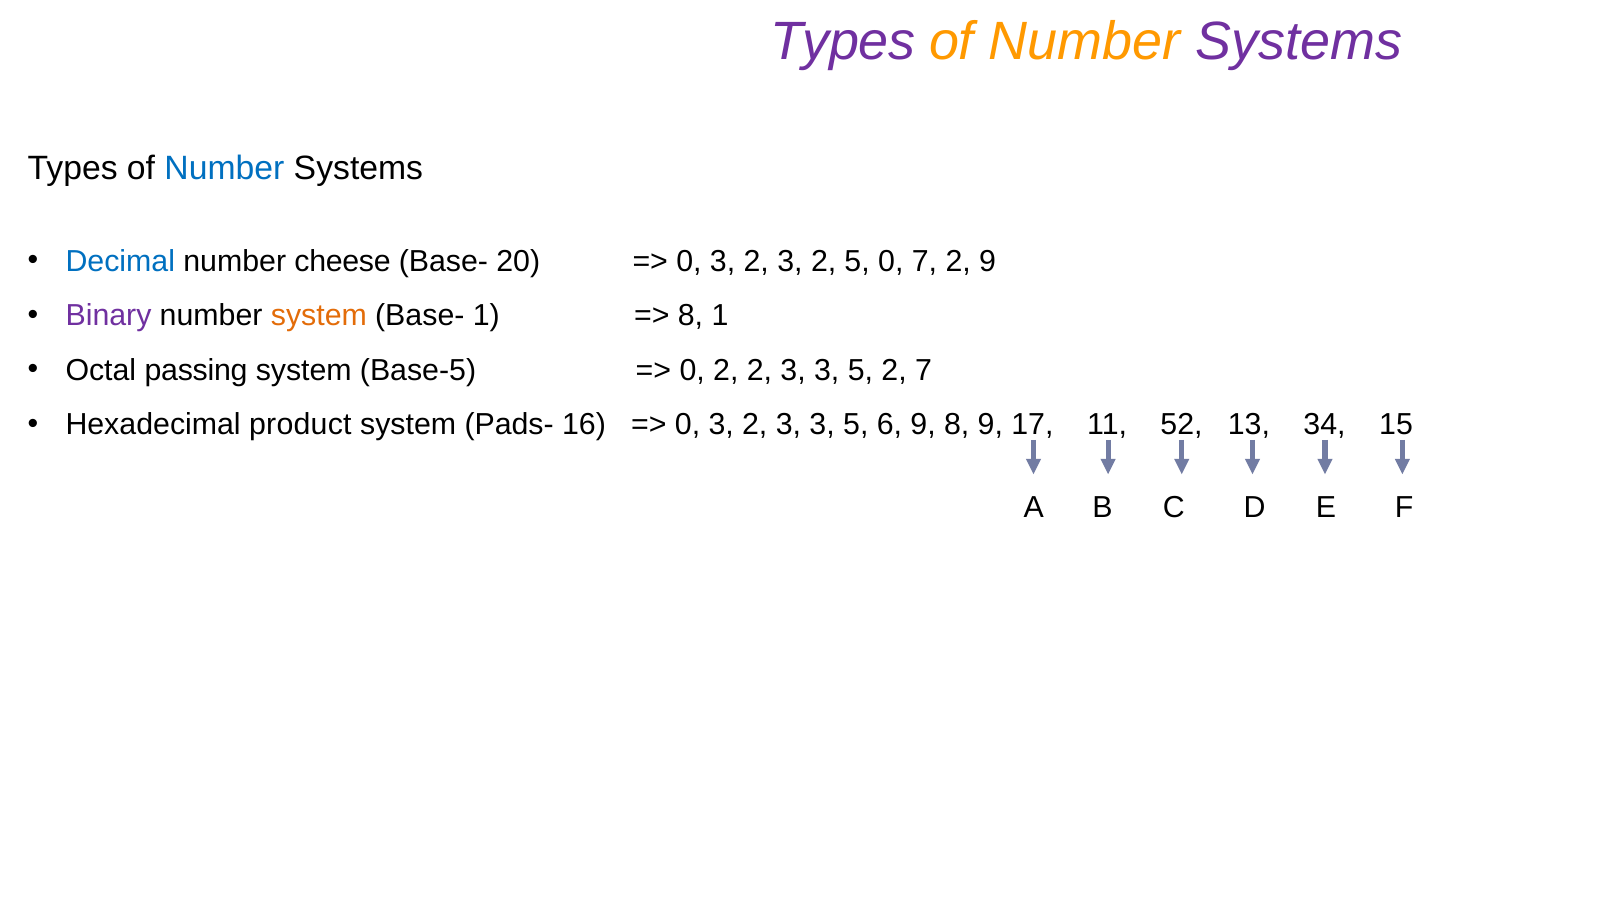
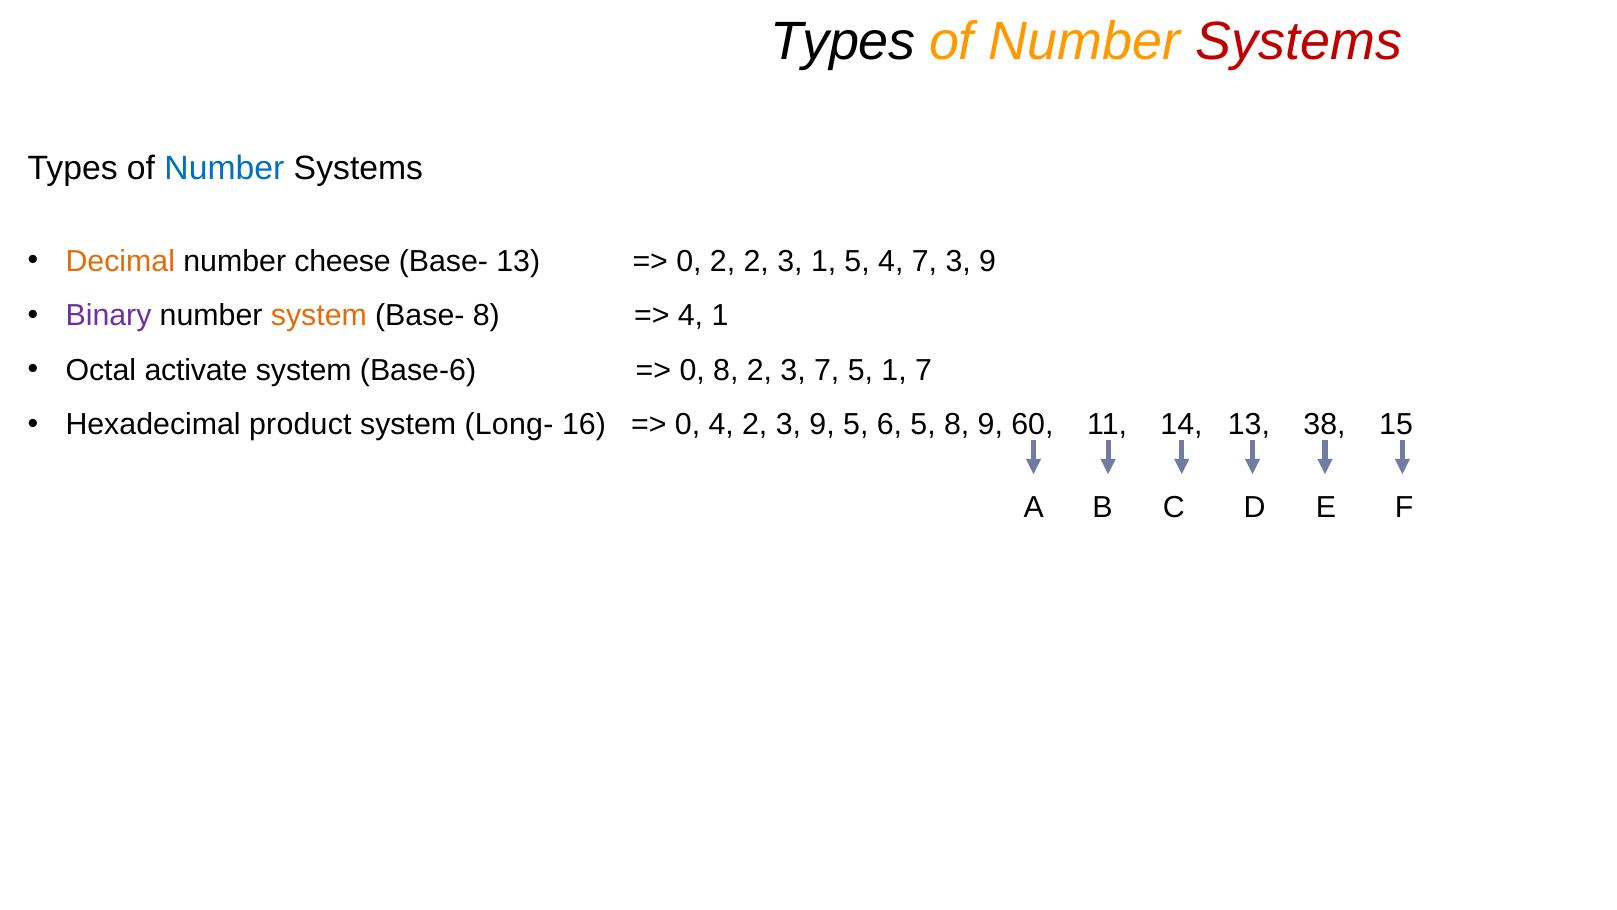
Types at (843, 42) colour: purple -> black
Systems at (1299, 42) colour: purple -> red
Decimal colour: blue -> orange
Base- 20: 20 -> 13
3 at (723, 261): 3 -> 2
2 3 2: 2 -> 1
5 0: 0 -> 4
7 2: 2 -> 3
Base- 1: 1 -> 8
8 at (691, 315): 8 -> 4
passing: passing -> activate
Base-5: Base-5 -> Base-6
0 2: 2 -> 8
3 at (827, 370): 3 -> 7
5 2: 2 -> 1
Pads-: Pads- -> Long-
3 at (721, 425): 3 -> 4
3 at (822, 425): 3 -> 9
6 9: 9 -> 5
17: 17 -> 60
52: 52 -> 14
34: 34 -> 38
